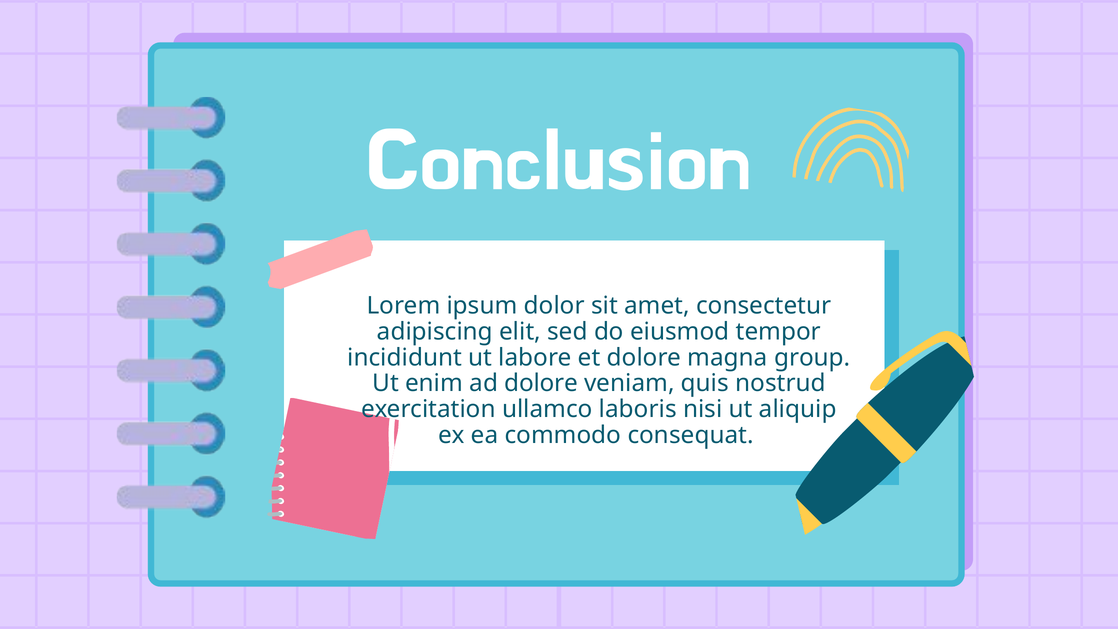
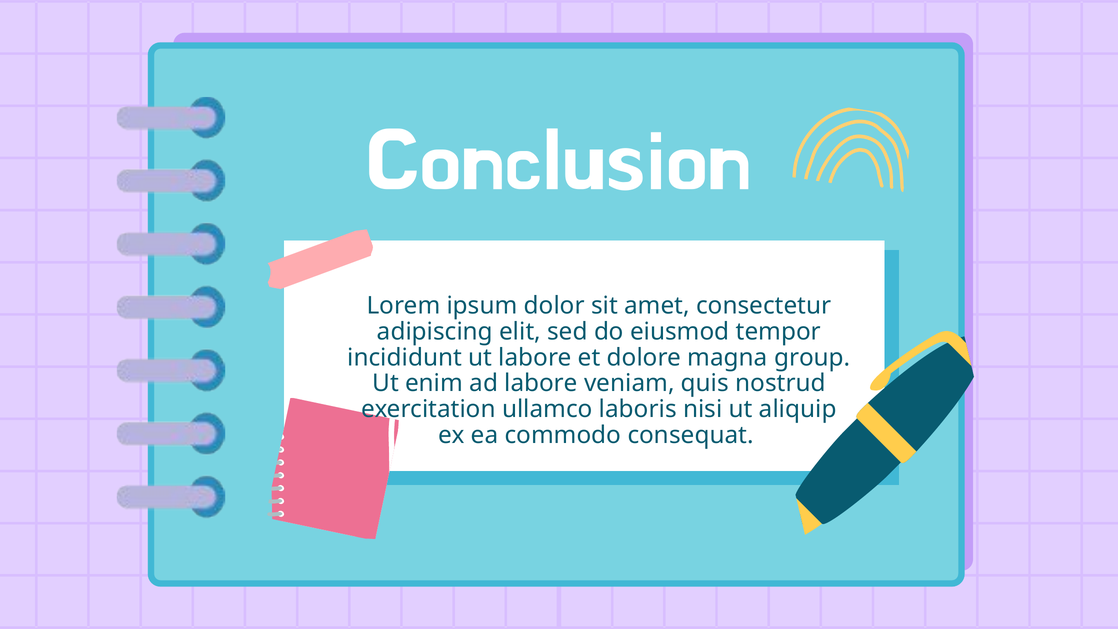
ad dolore: dolore -> labore
